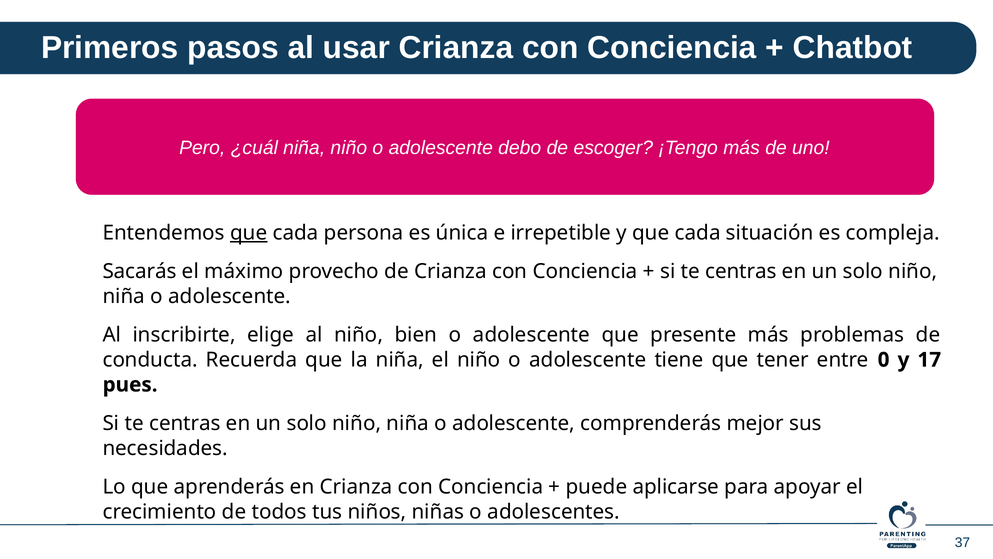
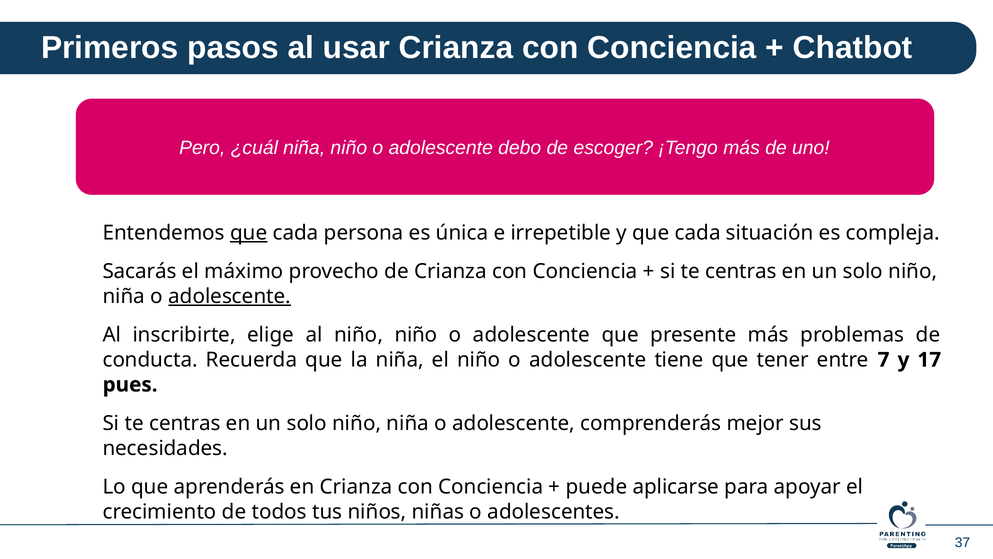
adolescente at (230, 296) underline: none -> present
niño bien: bien -> niño
0: 0 -> 7
